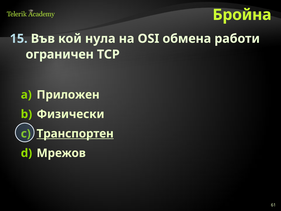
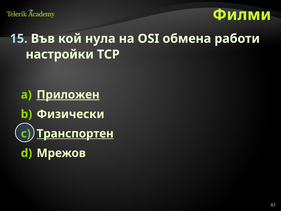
Бройна: Бройна -> Филми
ограничен: ограничен -> настройки
Приложен underline: none -> present
